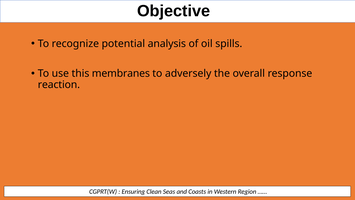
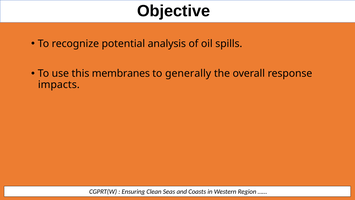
adversely: adversely -> generally
reaction: reaction -> impacts
